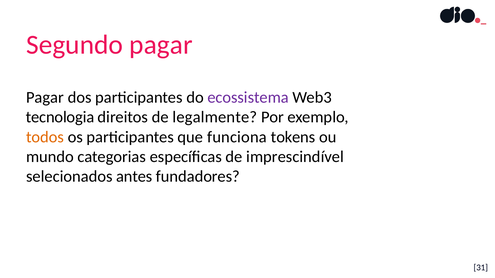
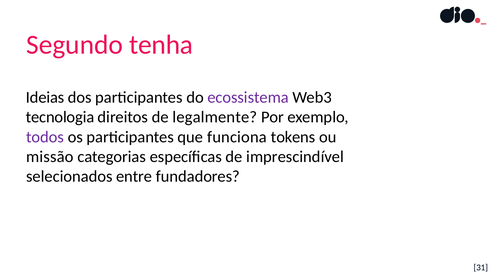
Segundo pagar: pagar -> tenha
Pagar at (45, 98): Pagar -> Ideias
todos colour: orange -> purple
mundo: mundo -> missão
antes: antes -> entre
